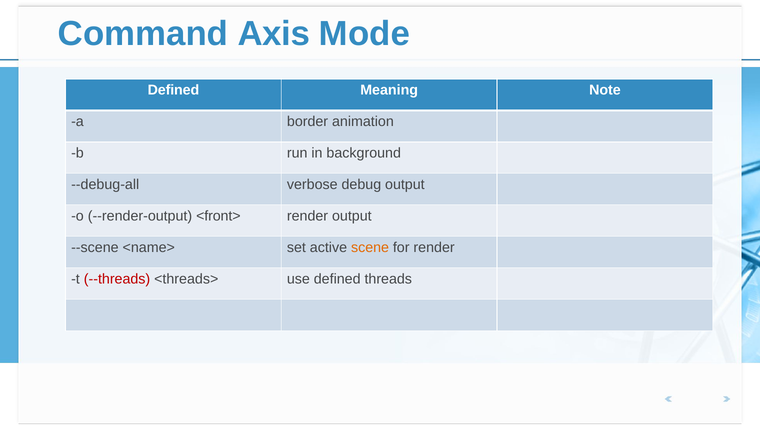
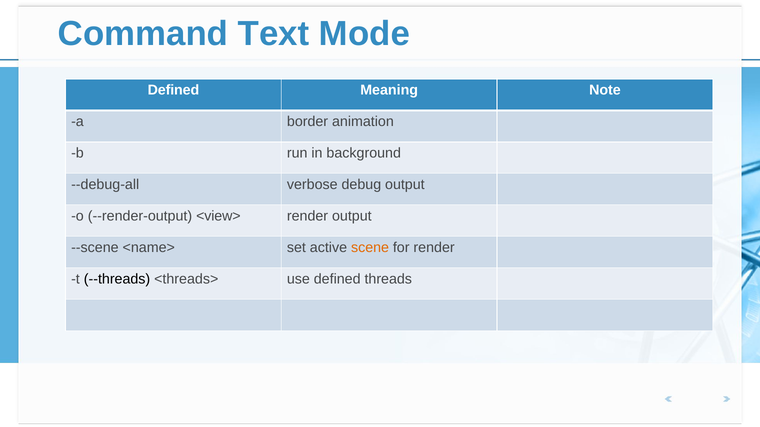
Axis: Axis -> Text
<front>: <front> -> <view>
--threads colour: red -> black
